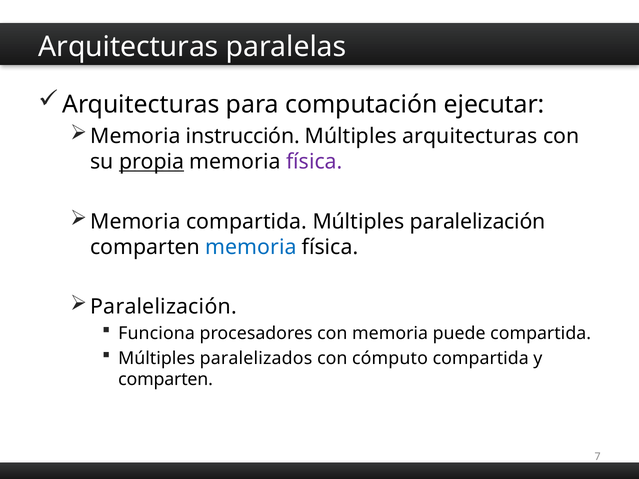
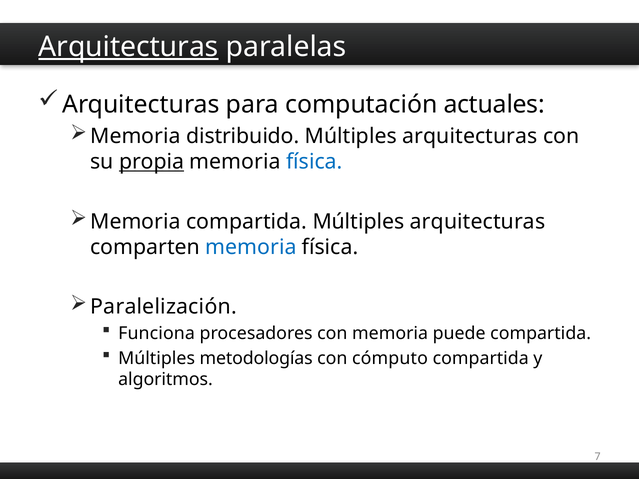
Arquitecturas at (128, 47) underline: none -> present
ejecutar: ejecutar -> actuales
instrucción: instrucción -> distribuido
física at (314, 162) colour: purple -> blue
compartida Múltiples paralelización: paralelización -> arquitecturas
paralelizados: paralelizados -> metodologías
comparten at (166, 380): comparten -> algoritmos
